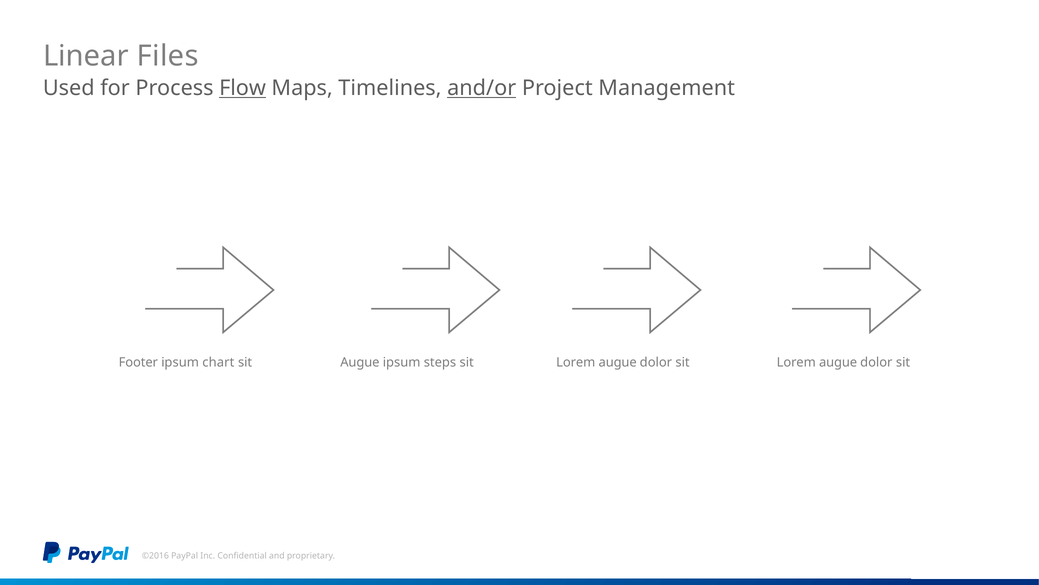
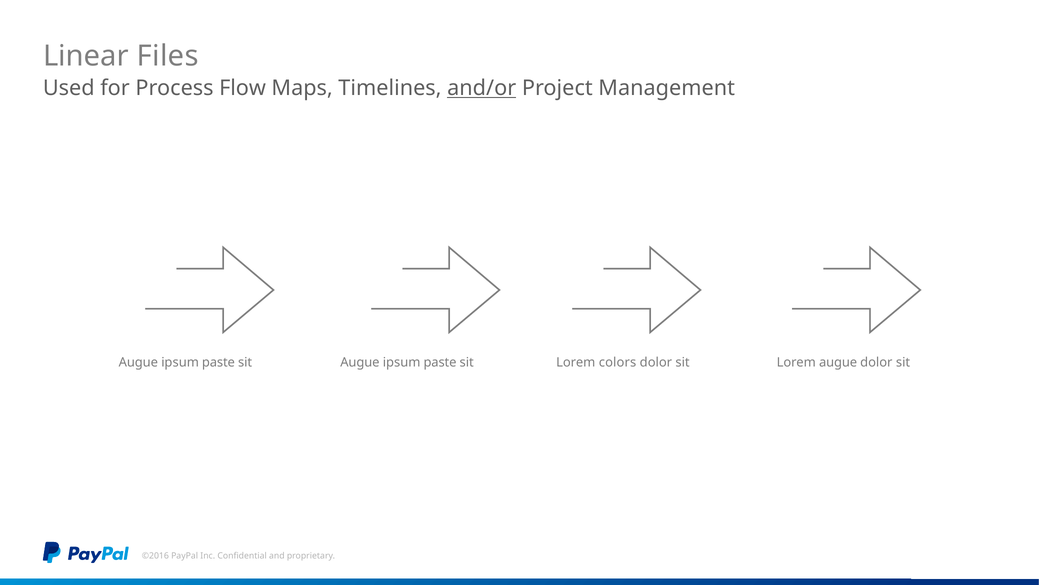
Flow underline: present -> none
Footer at (138, 362): Footer -> Augue
chart at (218, 362): chart -> paste
steps at (440, 362): steps -> paste
augue at (618, 362): augue -> colors
